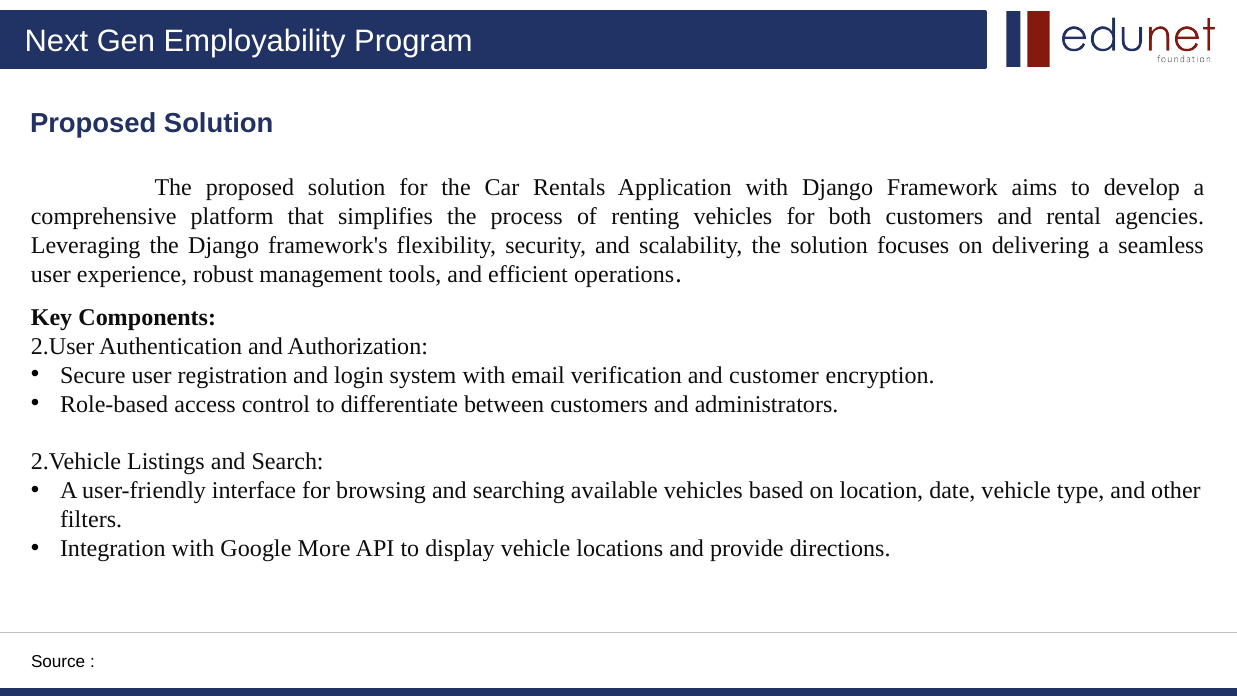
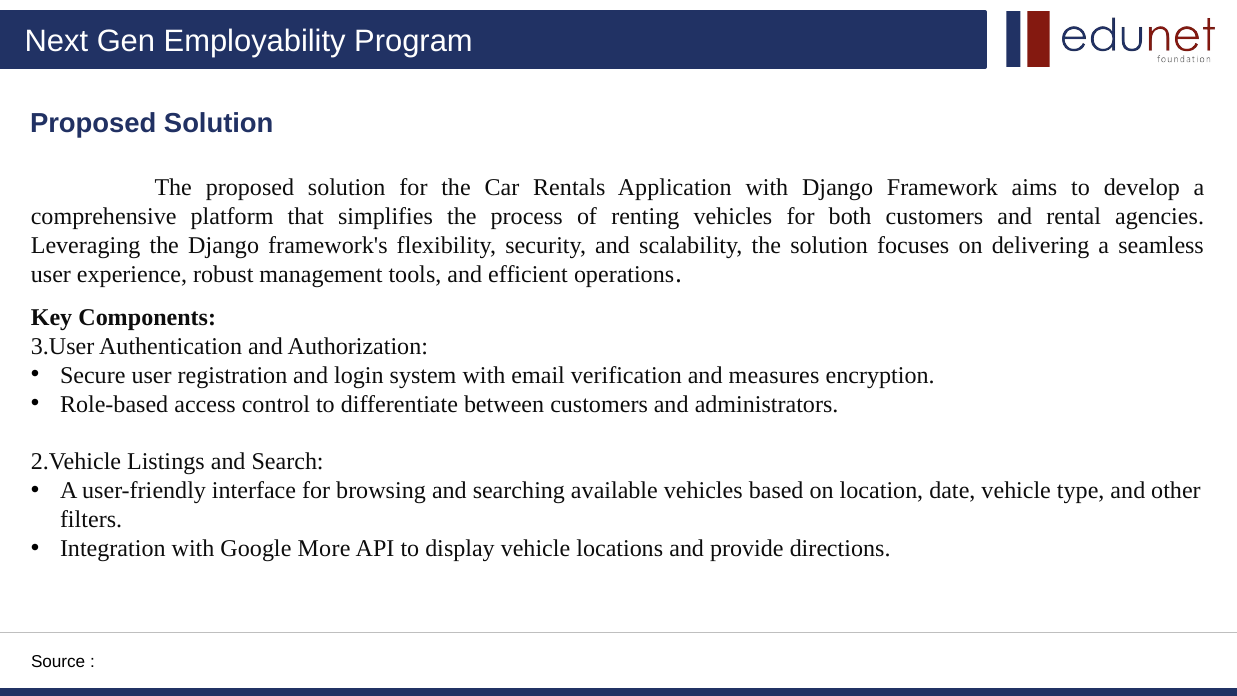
2.User: 2.User -> 3.User
customer: customer -> measures
